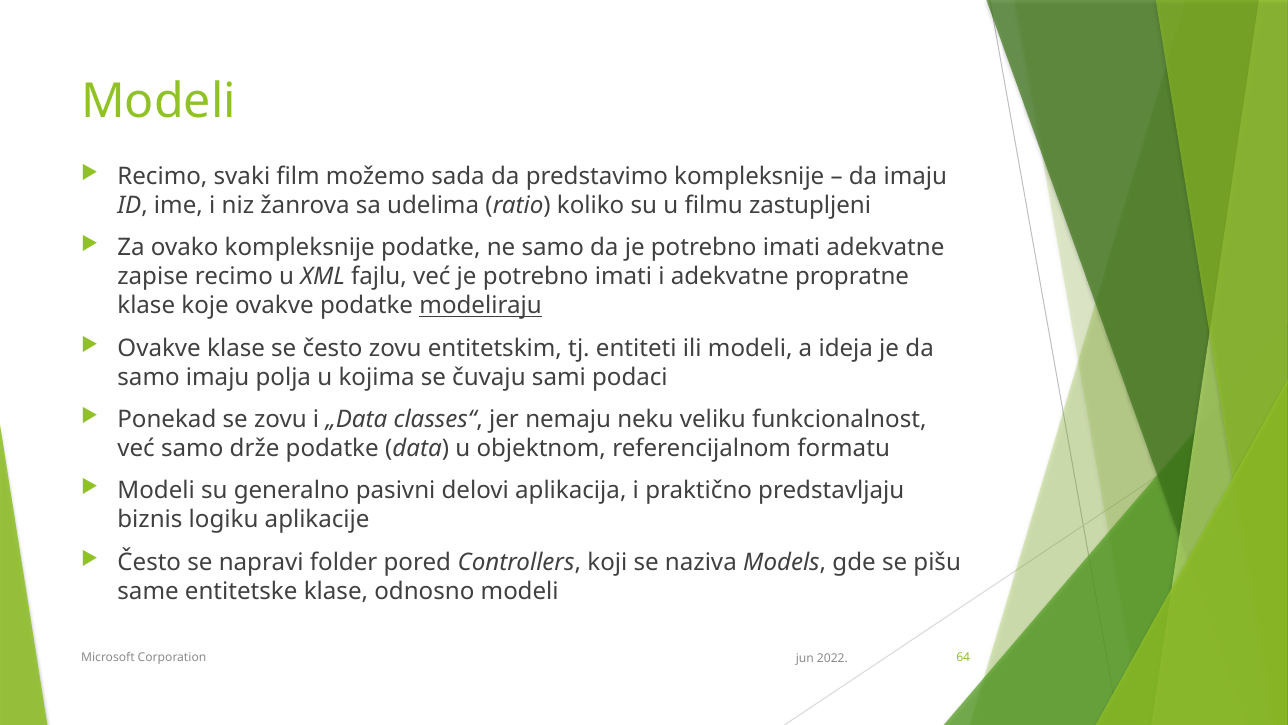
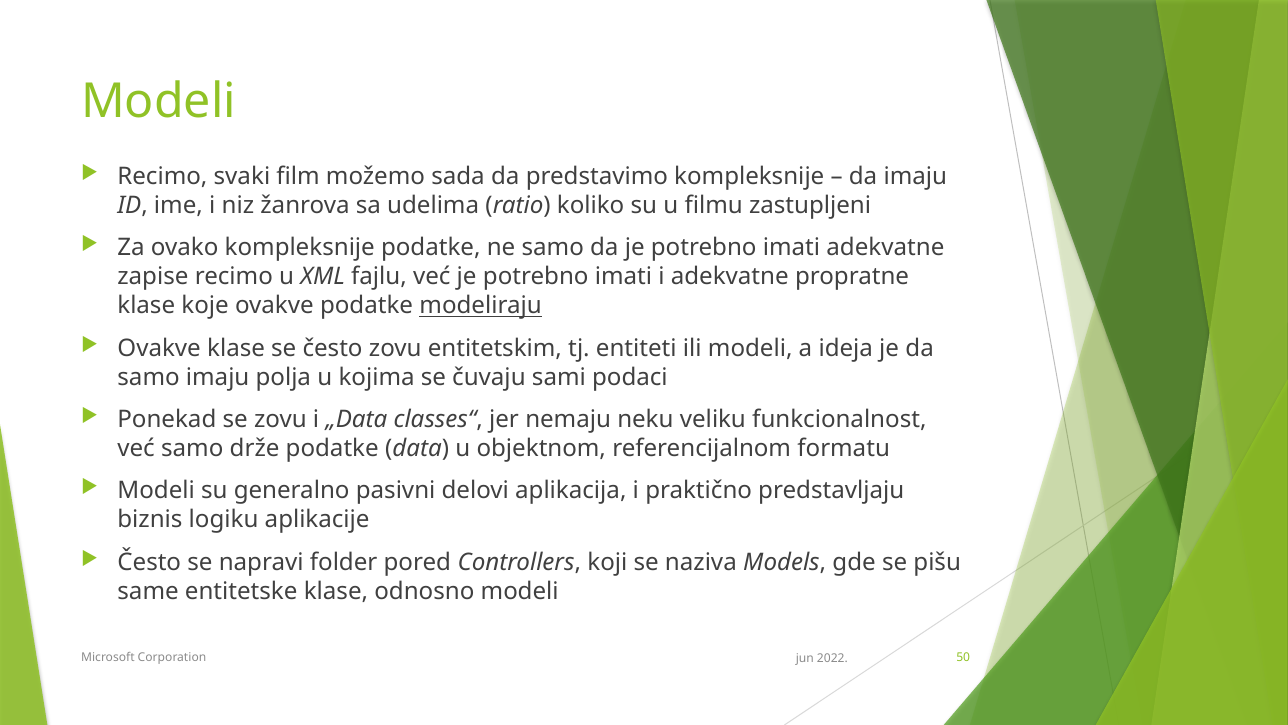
64: 64 -> 50
